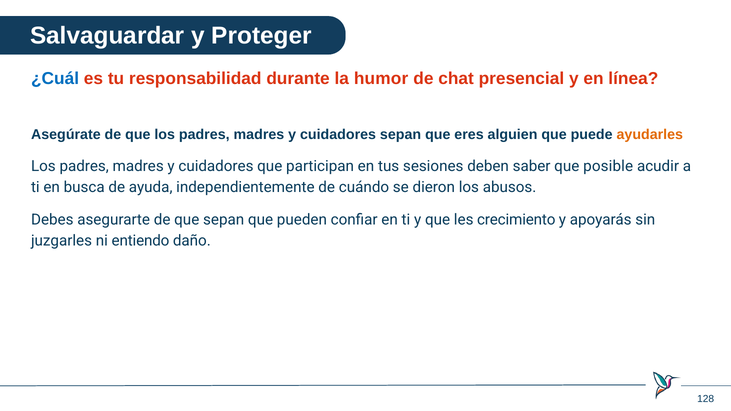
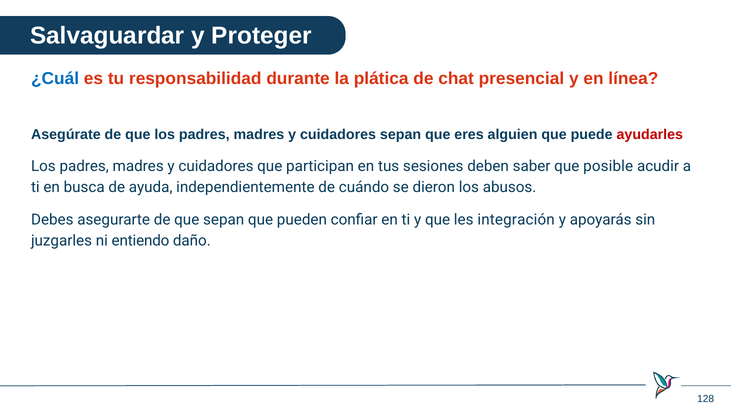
humor: humor -> plática
ayudarles colour: orange -> red
crecimiento: crecimiento -> integración
